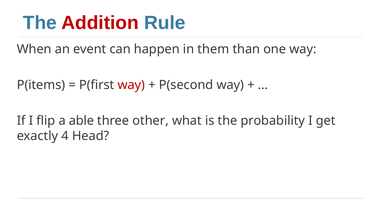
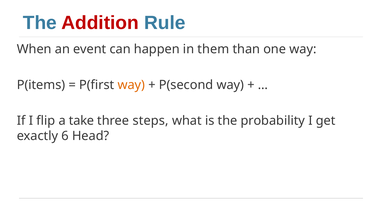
way at (131, 85) colour: red -> orange
able: able -> take
other: other -> steps
4: 4 -> 6
